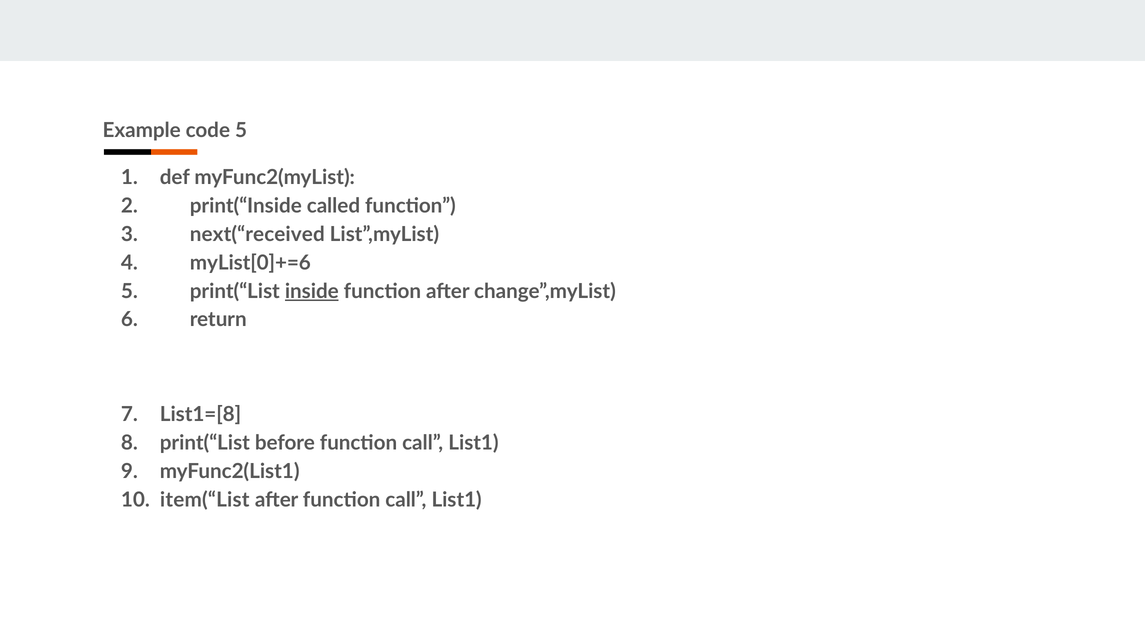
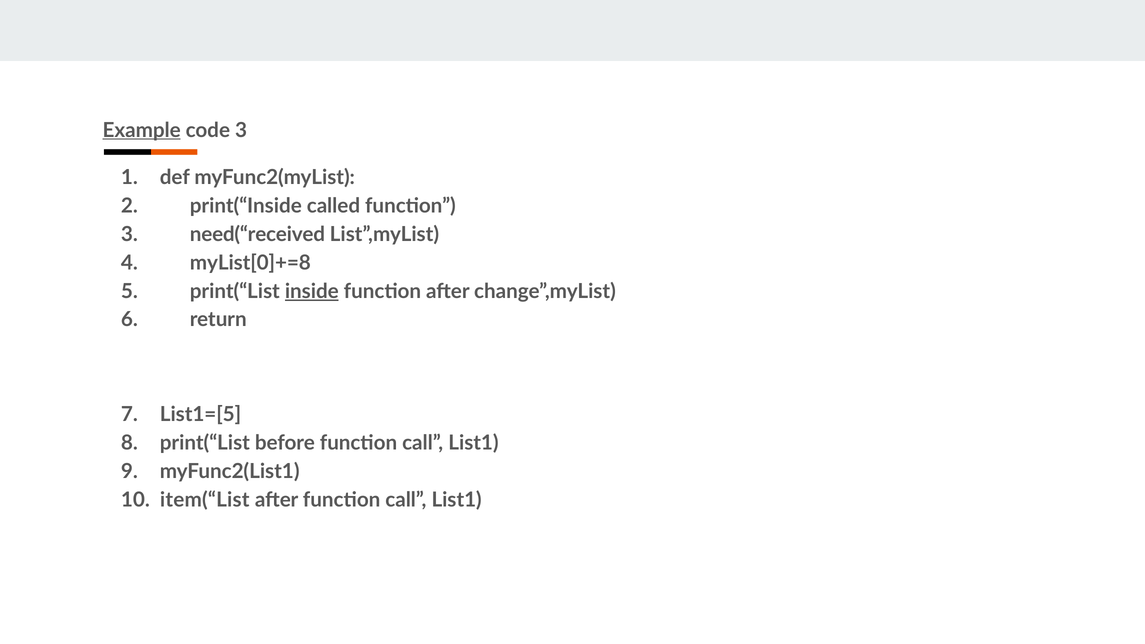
Example underline: none -> present
code 5: 5 -> 3
next(“received: next(“received -> need(“received
myList[0]+=6: myList[0]+=6 -> myList[0]+=8
List1=[8: List1=[8 -> List1=[5
